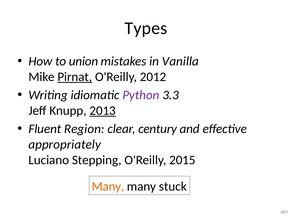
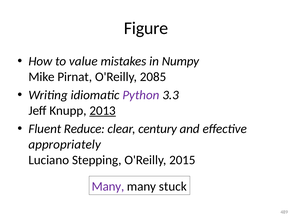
Types: Types -> Figure
union: union -> value
Vanilla: Vanilla -> Numpy
Pirnat underline: present -> none
2012: 2012 -> 2085
Region: Region -> Reduce
Many at (108, 186) colour: orange -> purple
